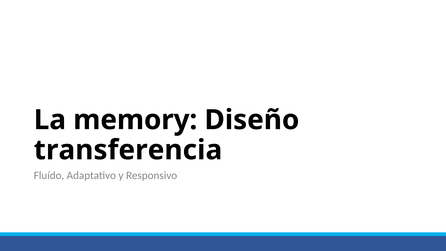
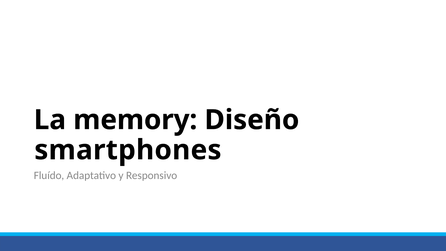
transferencia: transferencia -> smartphones
